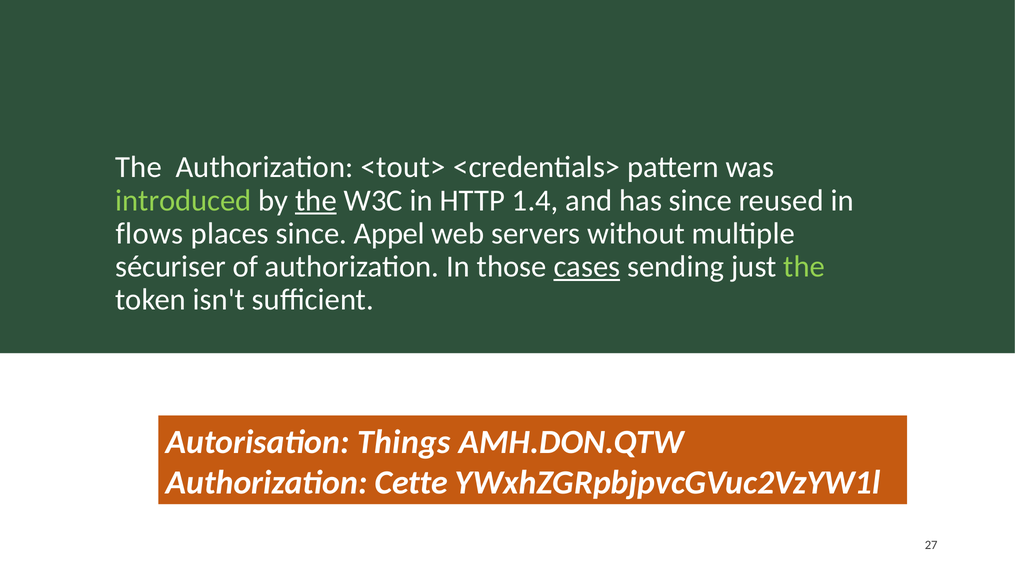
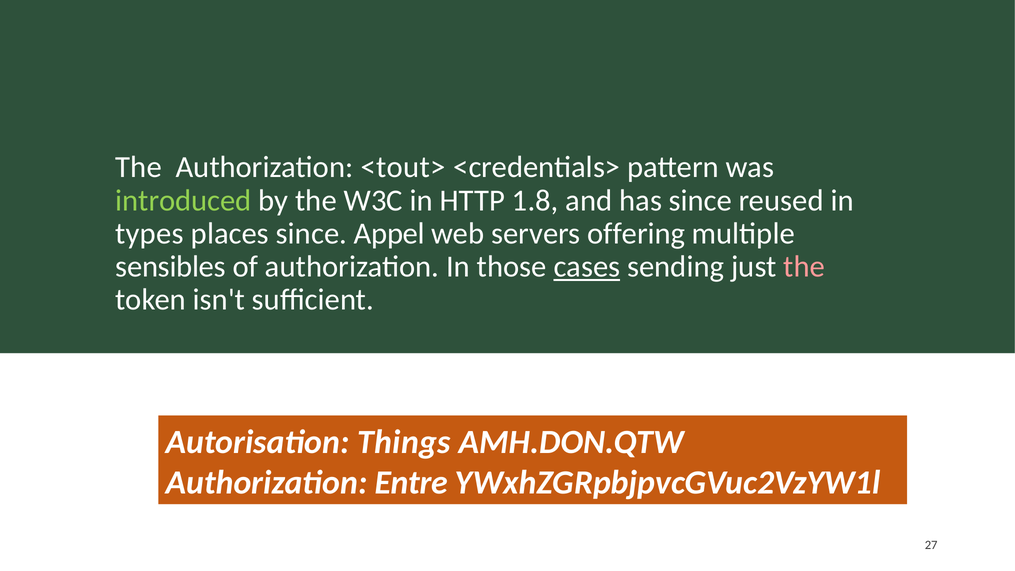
the at (316, 200) underline: present -> none
1.4: 1.4 -> 1.8
flows: flows -> types
without: without -> offering
sécuriser: sécuriser -> sensibles
the at (804, 267) colour: light green -> pink
Cette: Cette -> Entre
